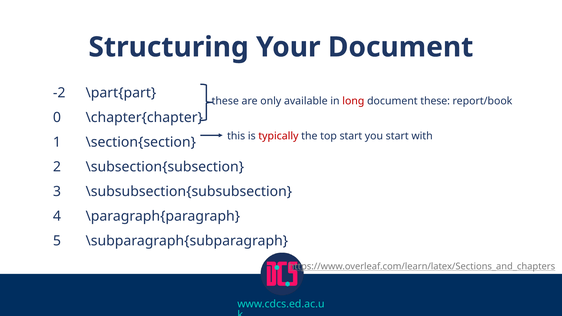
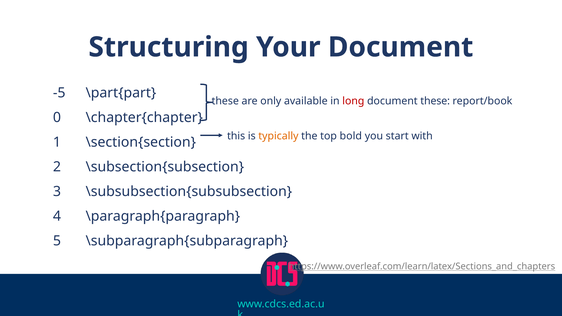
-2: -2 -> -5
typically colour: red -> orange
top start: start -> bold
